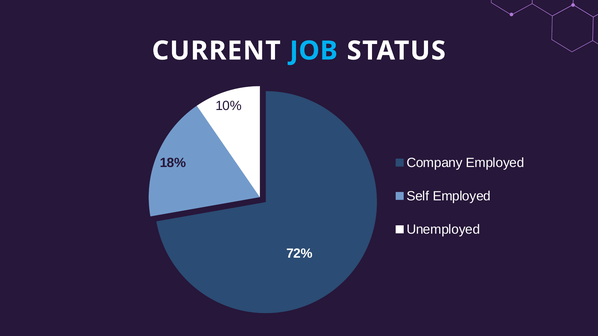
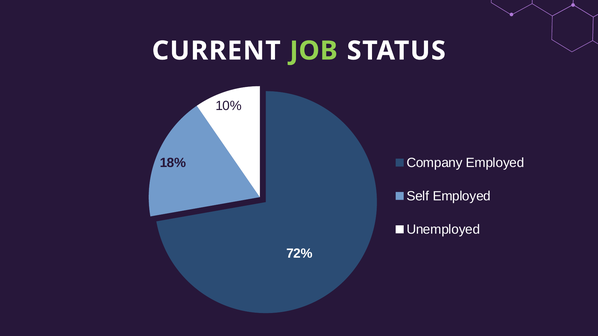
JOB colour: light blue -> light green
